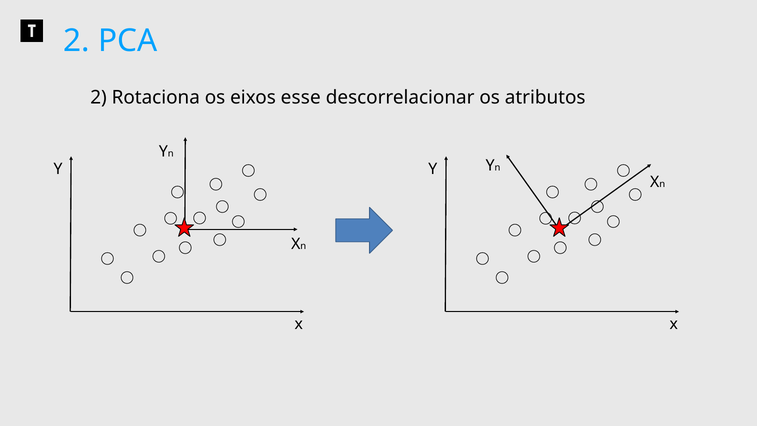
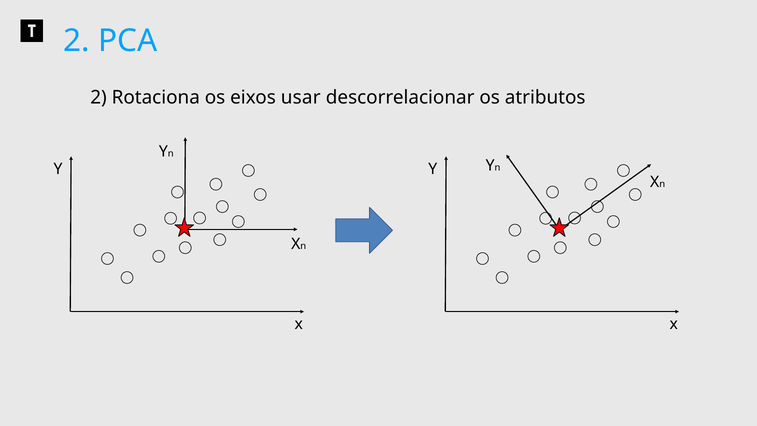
esse: esse -> usar
